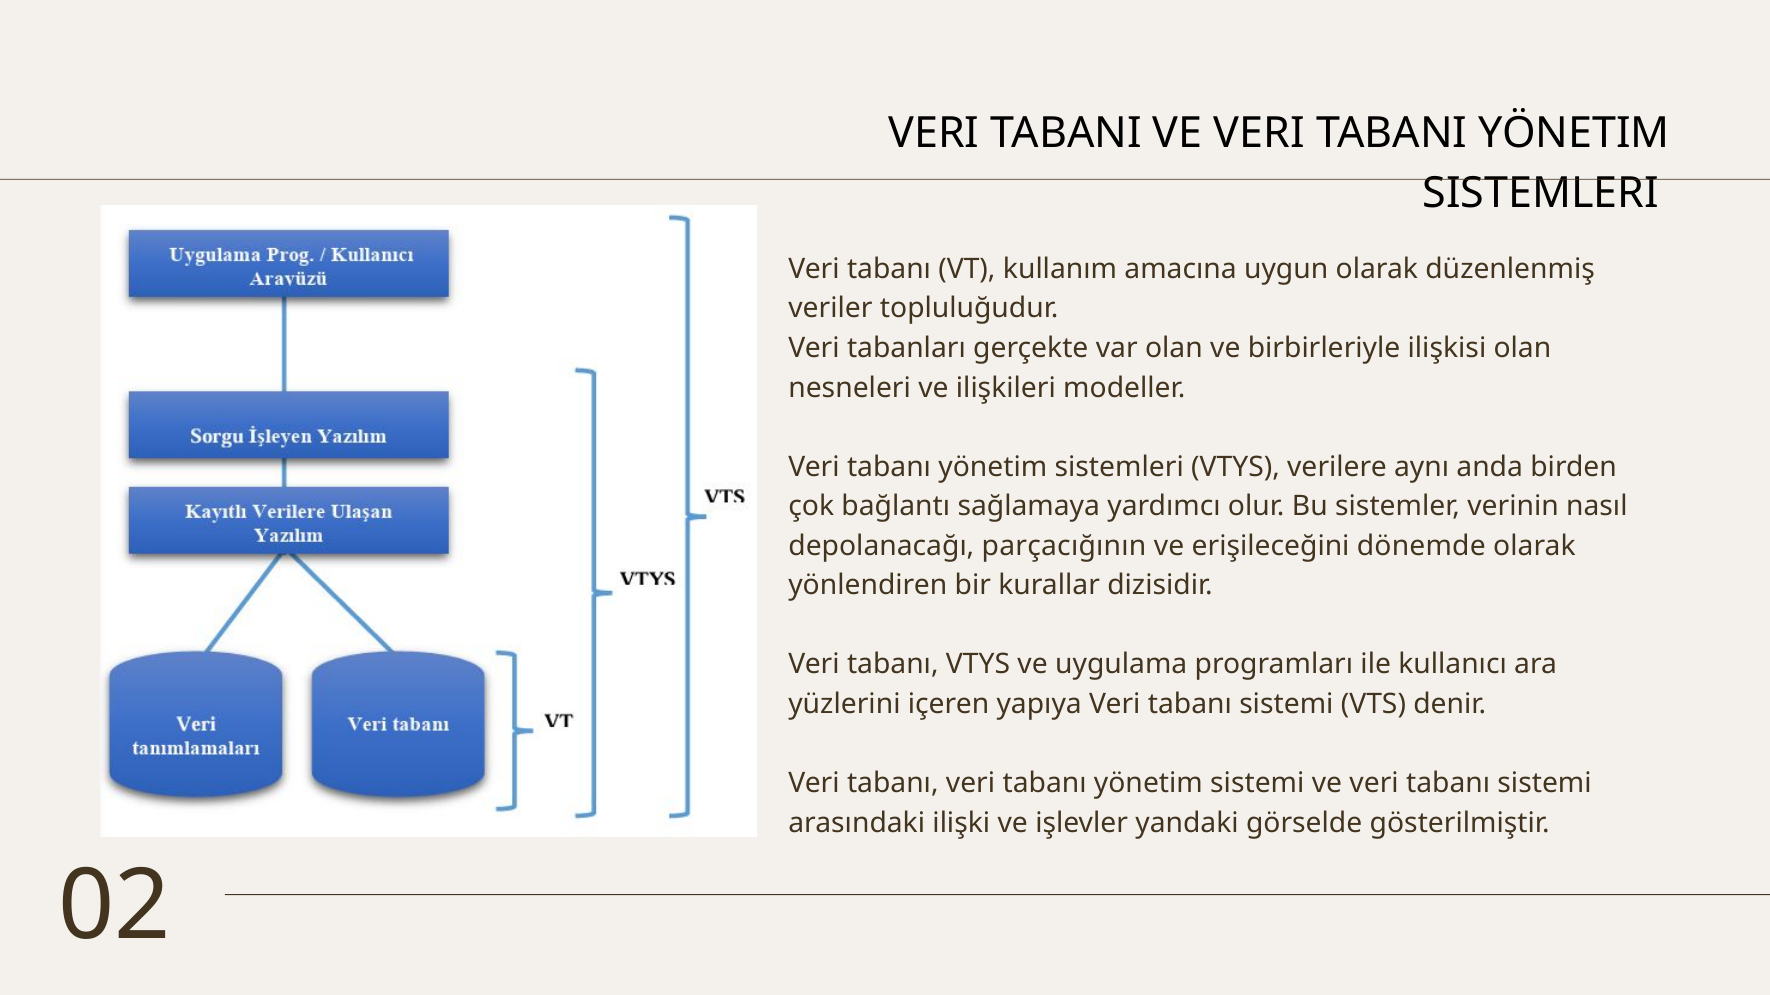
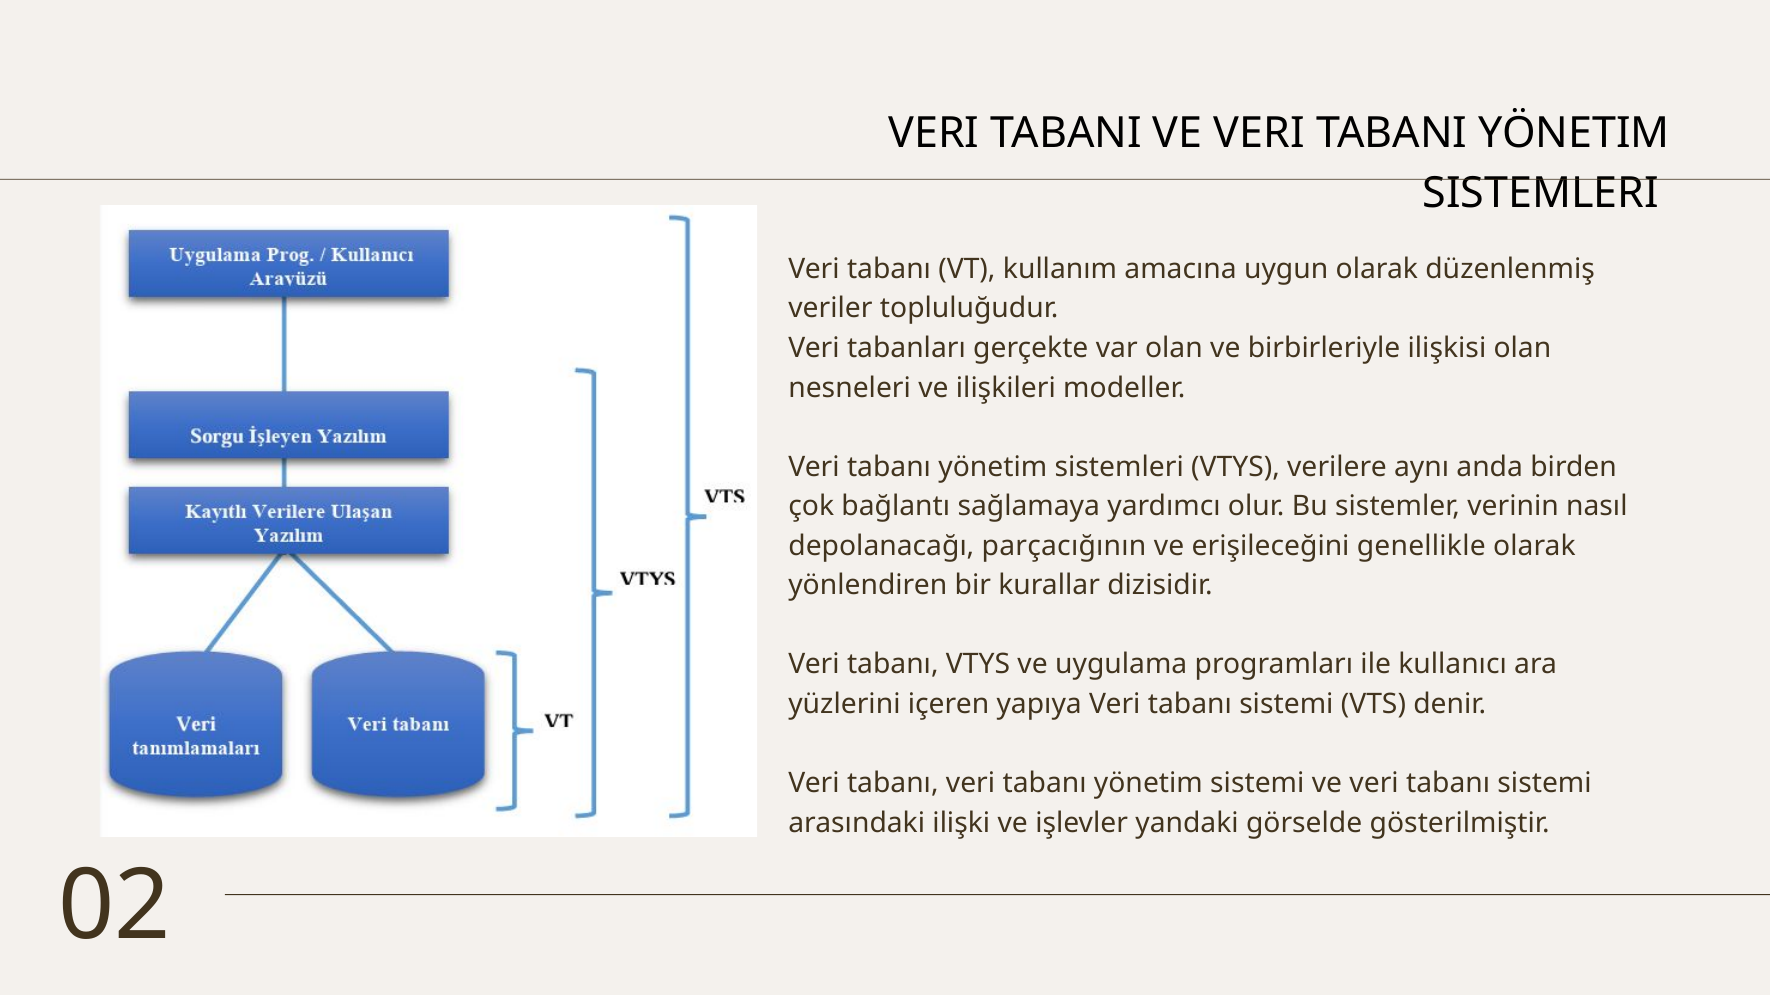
dönemde: dönemde -> genellikle
